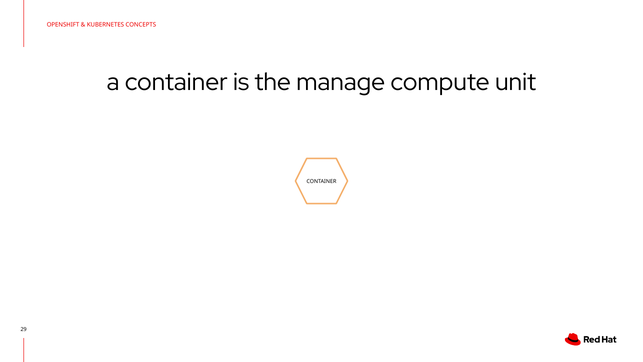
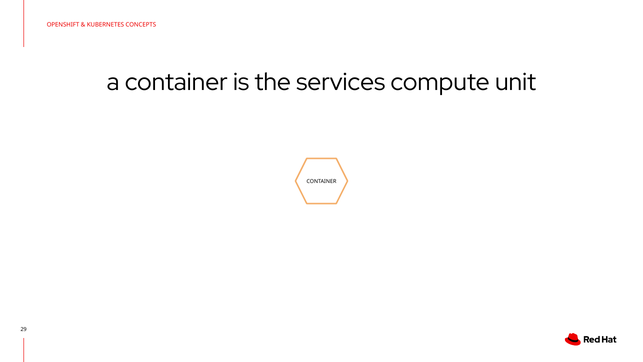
manage: manage -> services
